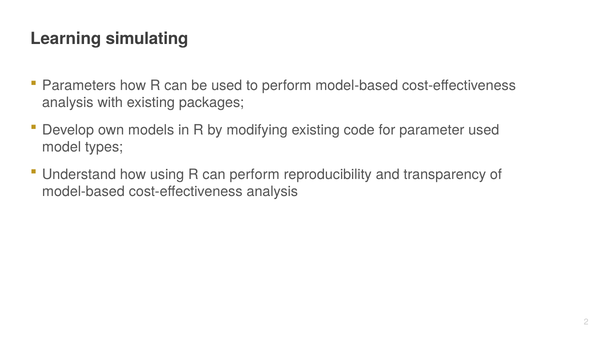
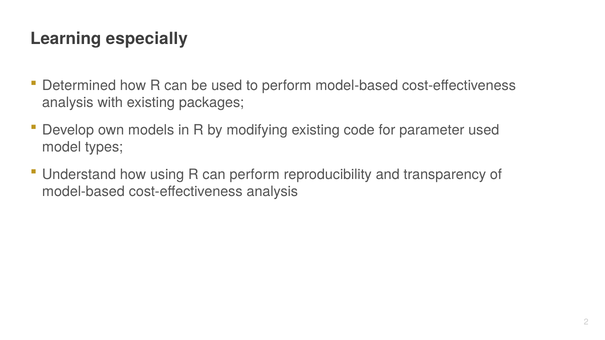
simulating: simulating -> especially
Parameters: Parameters -> Determined
